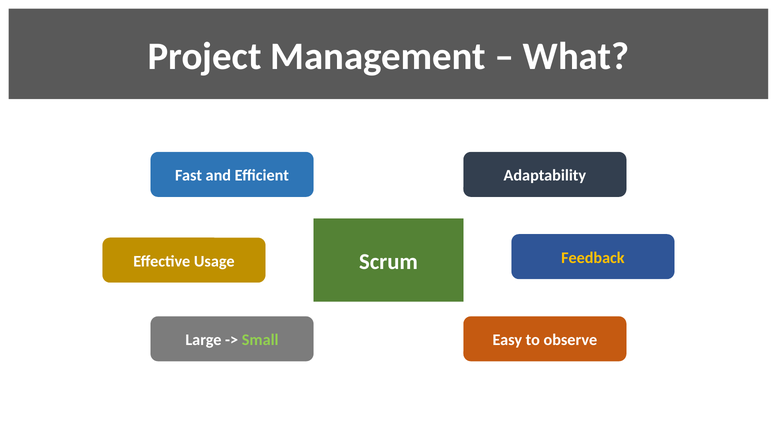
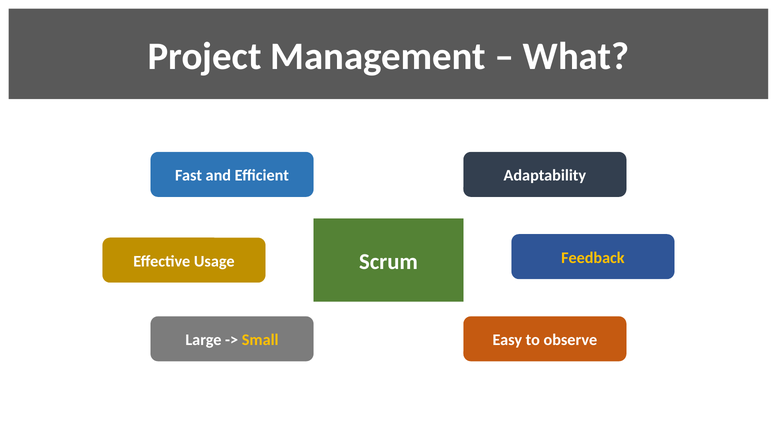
Small colour: light green -> yellow
